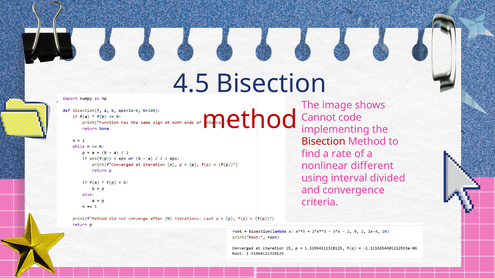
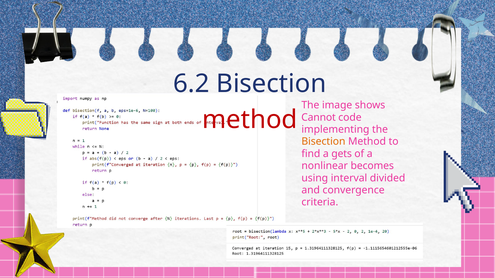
4.5: 4.5 -> 6.2
Bisection at (323, 142) colour: red -> orange
rate: rate -> gets
different: different -> becomes
